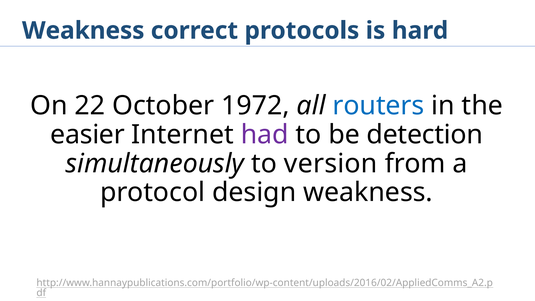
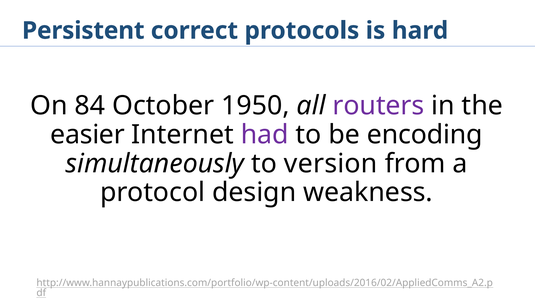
Weakness at (83, 31): Weakness -> Persistent
22: 22 -> 84
1972: 1972 -> 1950
routers colour: blue -> purple
detection: detection -> encoding
